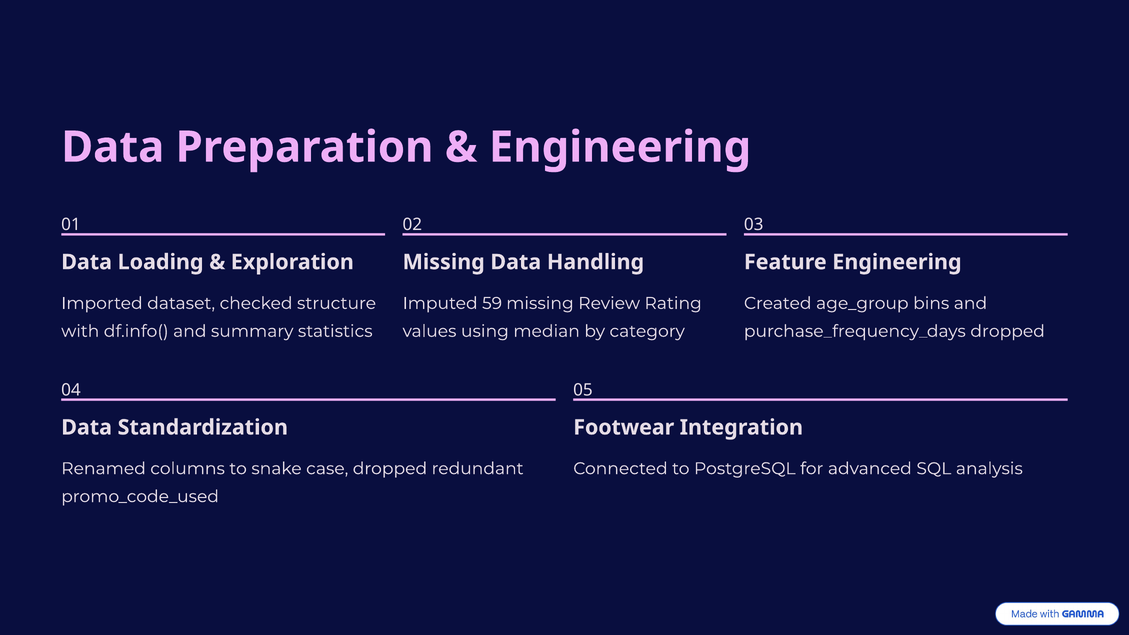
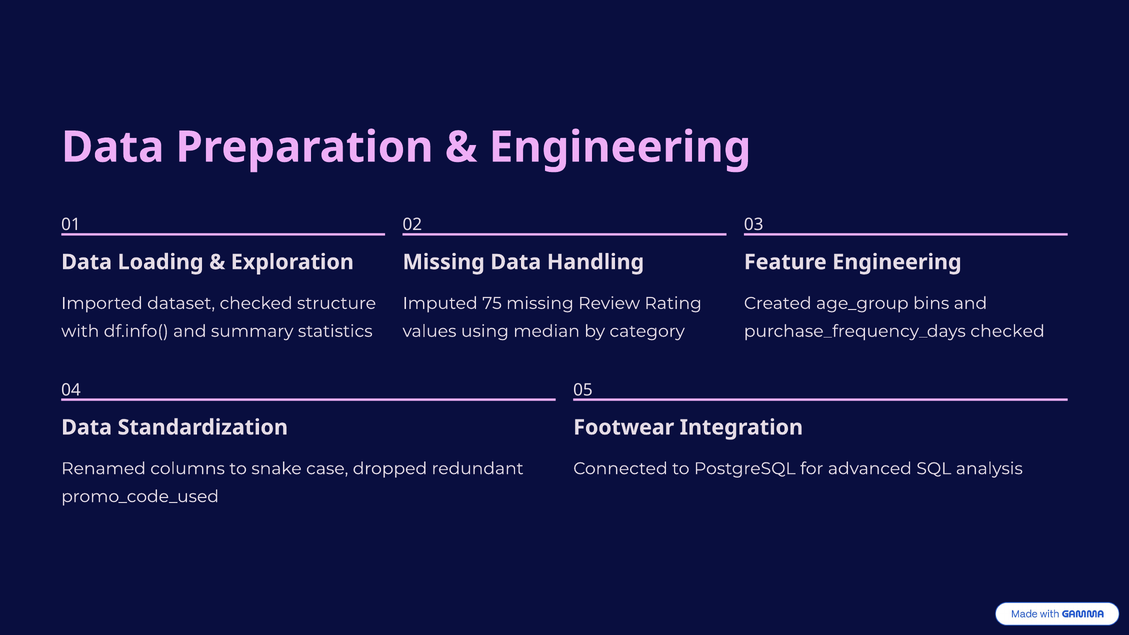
59: 59 -> 75
purchase_frequency_days dropped: dropped -> checked
